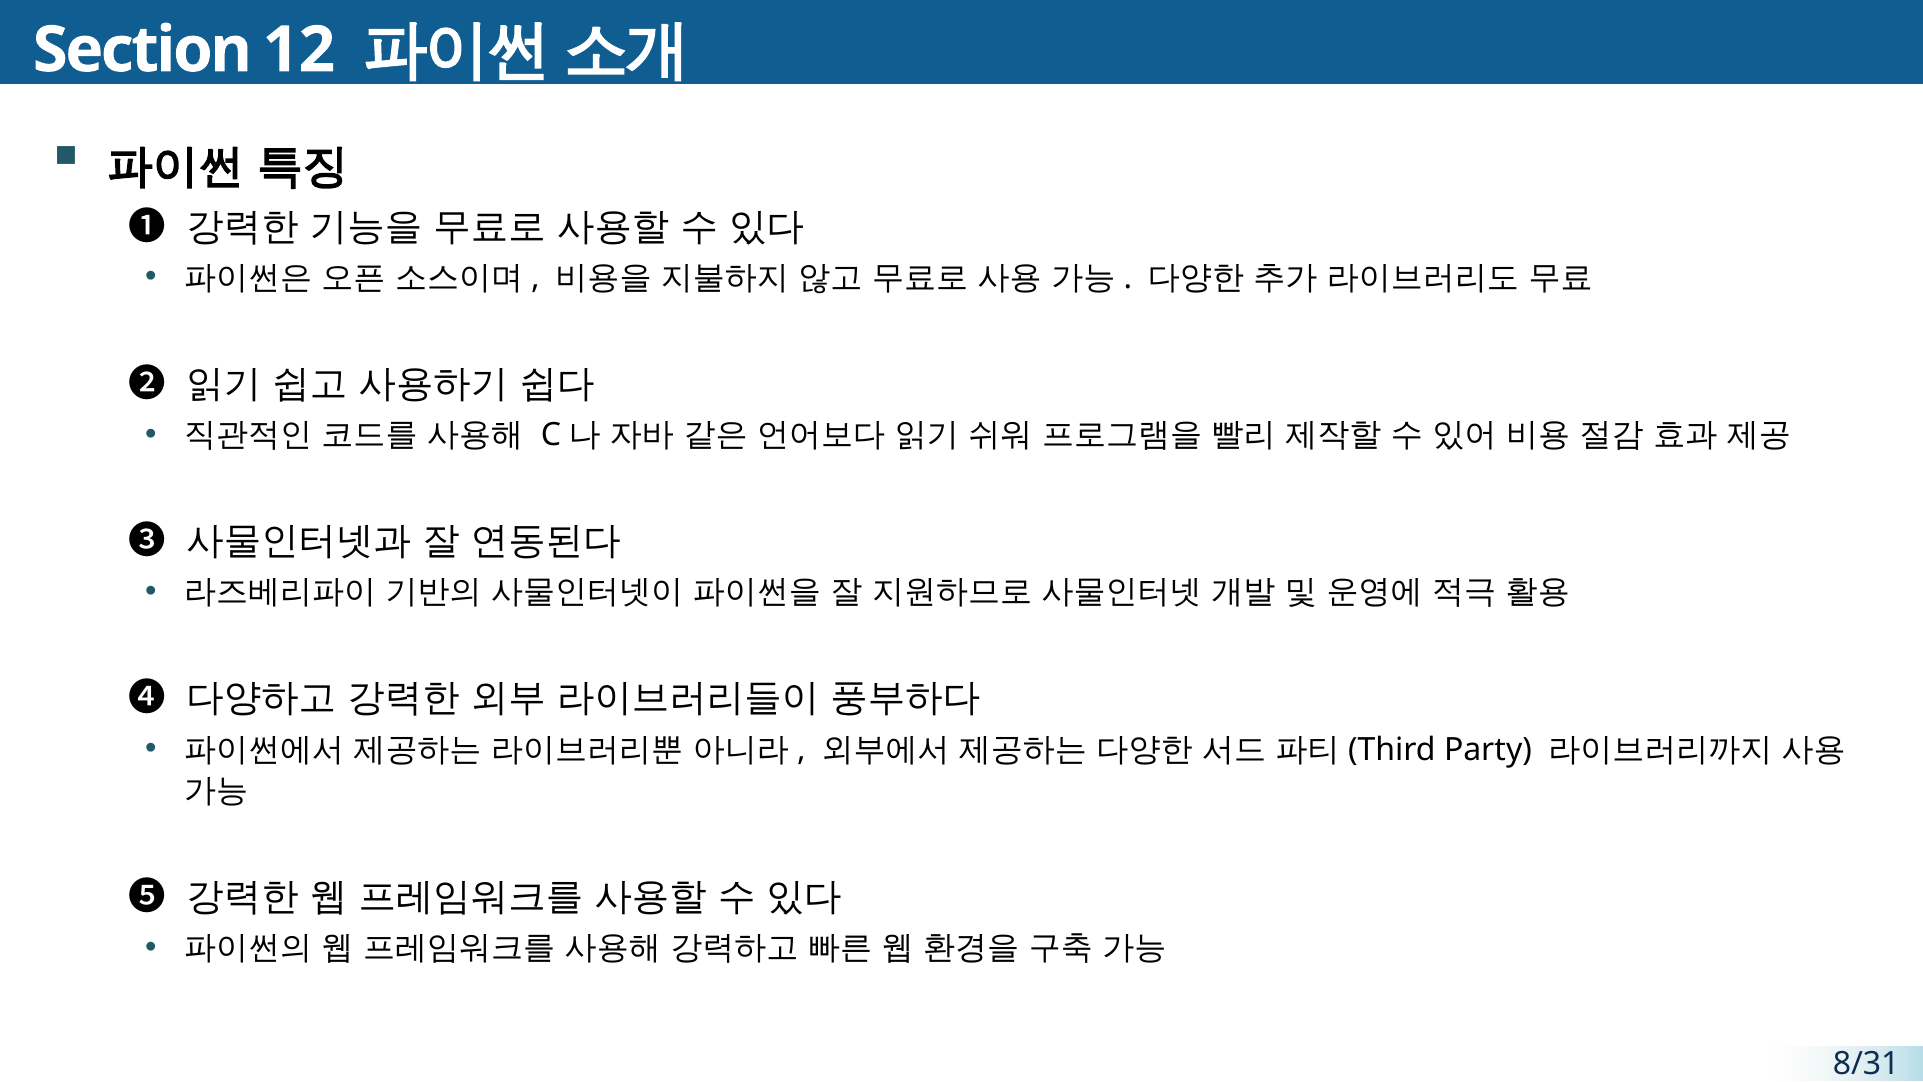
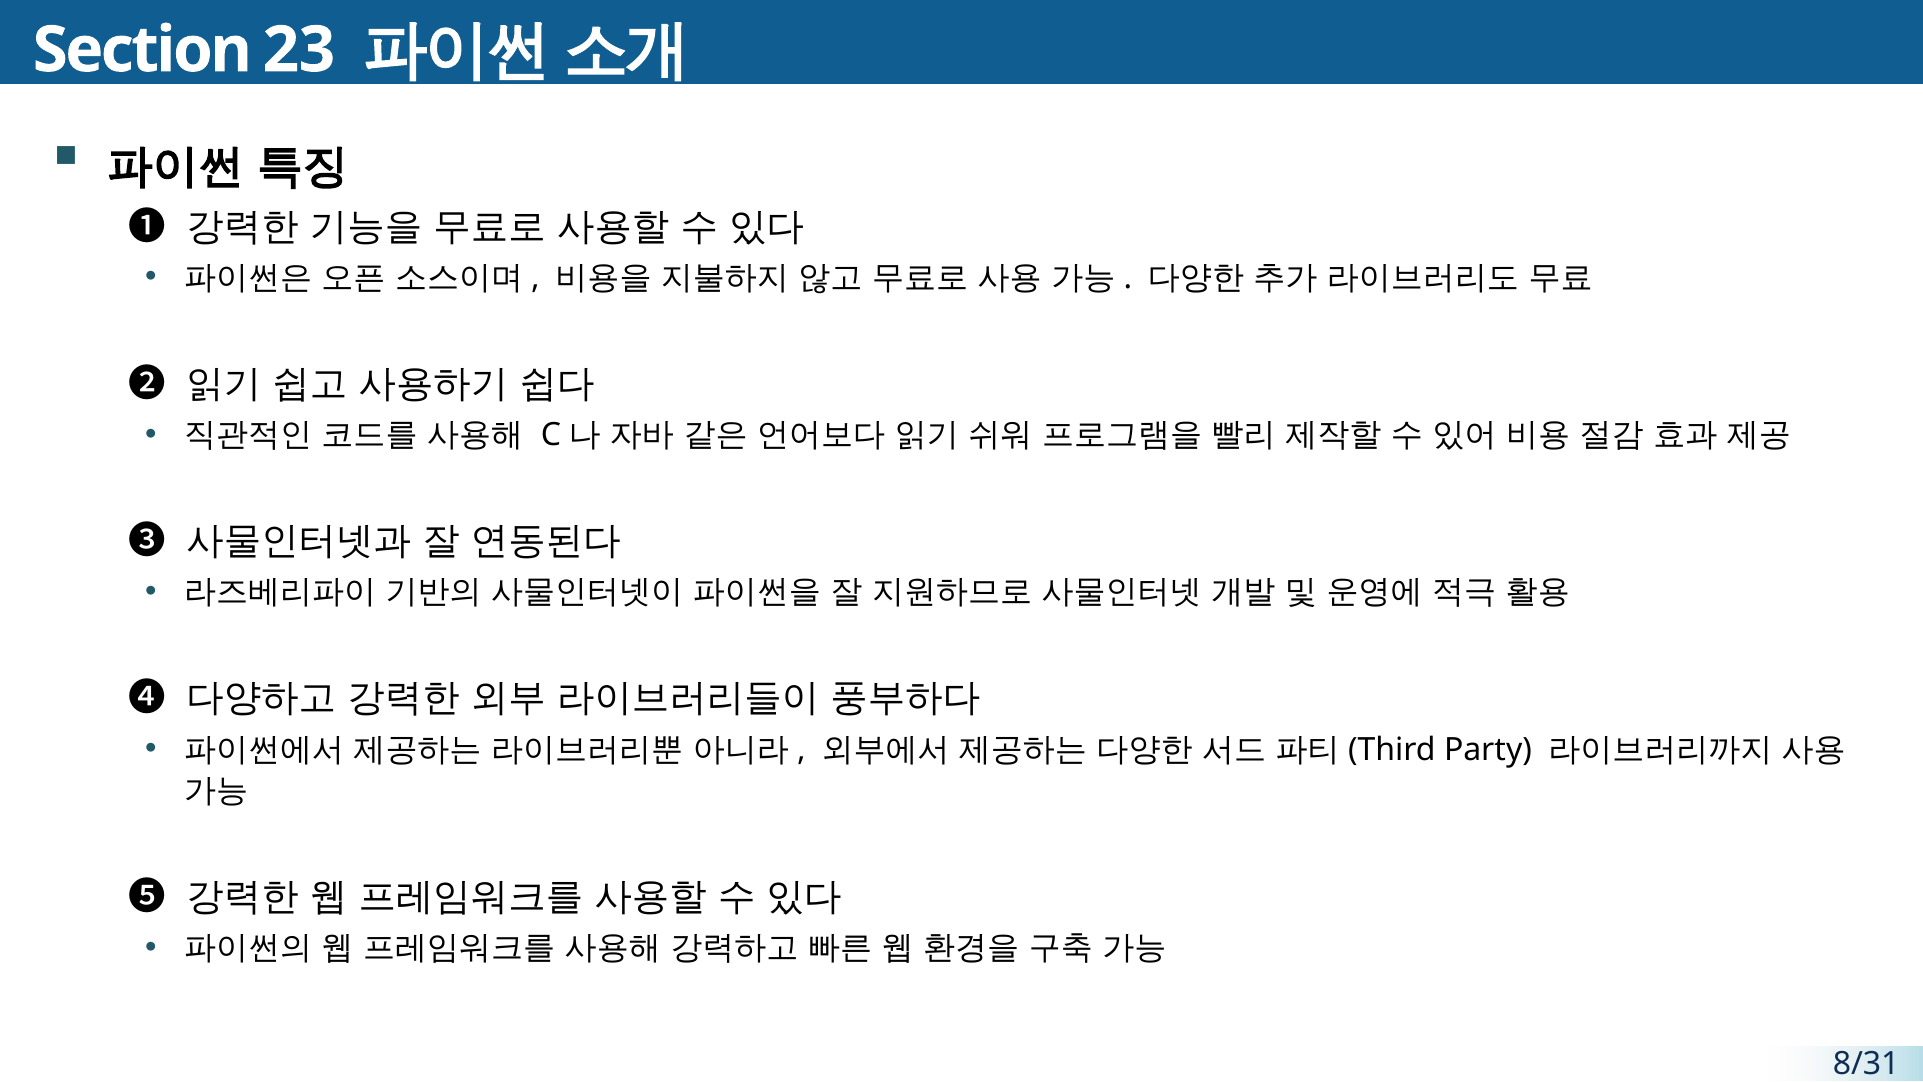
12: 12 -> 23
